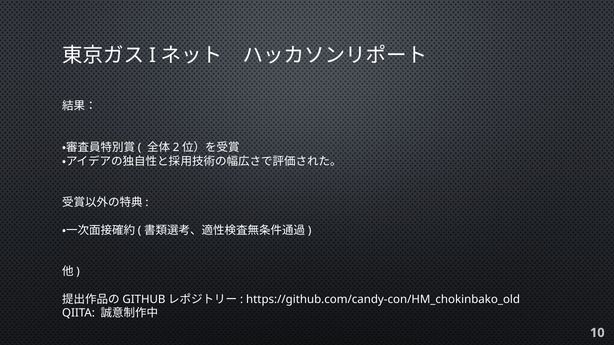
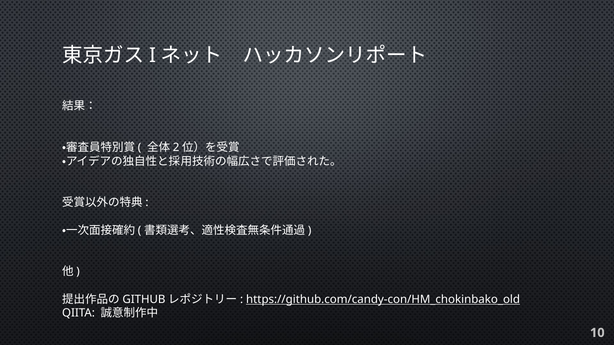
https://github.com/candy-con/HM_chokinbako_old underline: none -> present
